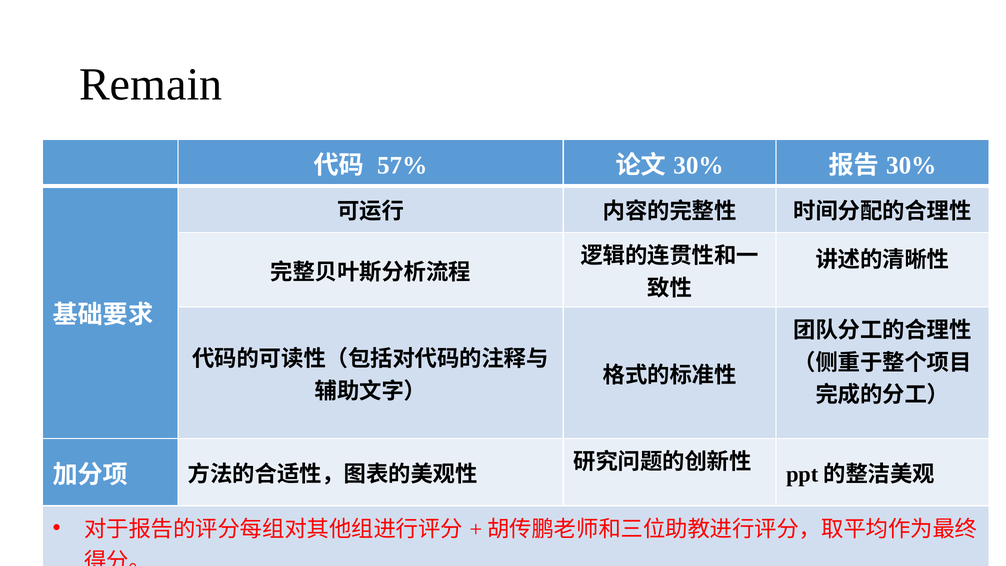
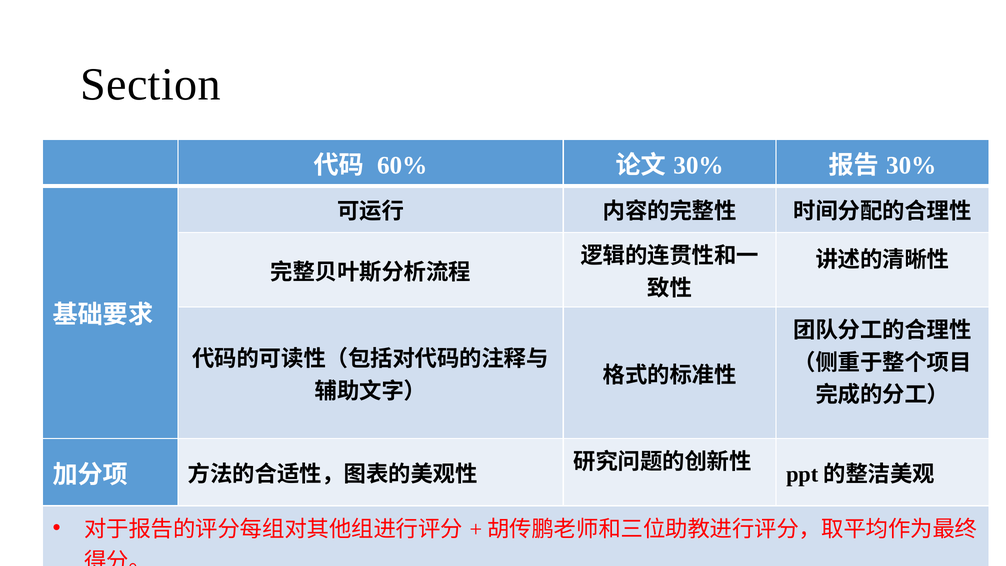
Remain: Remain -> Section
57%: 57% -> 60%
